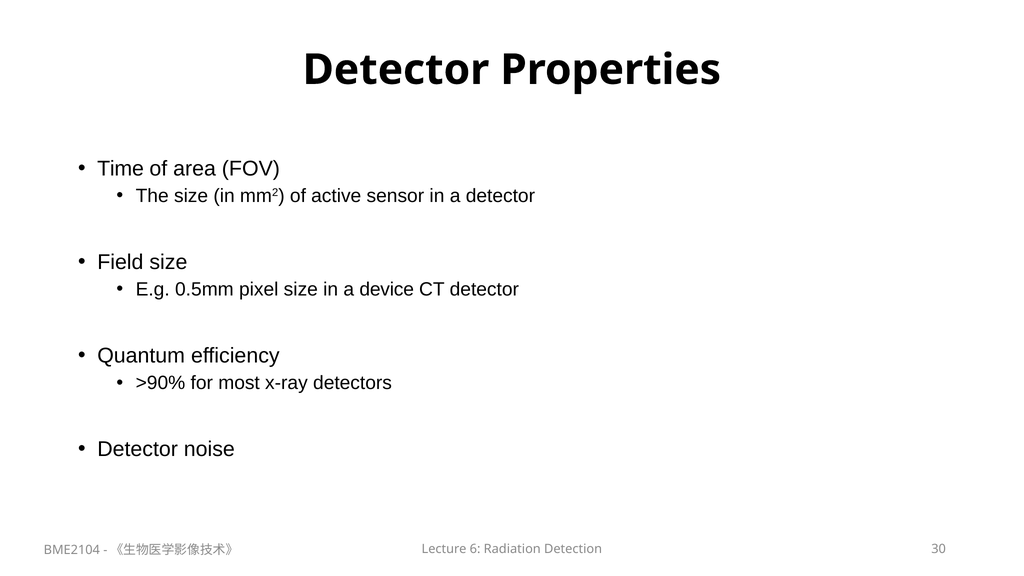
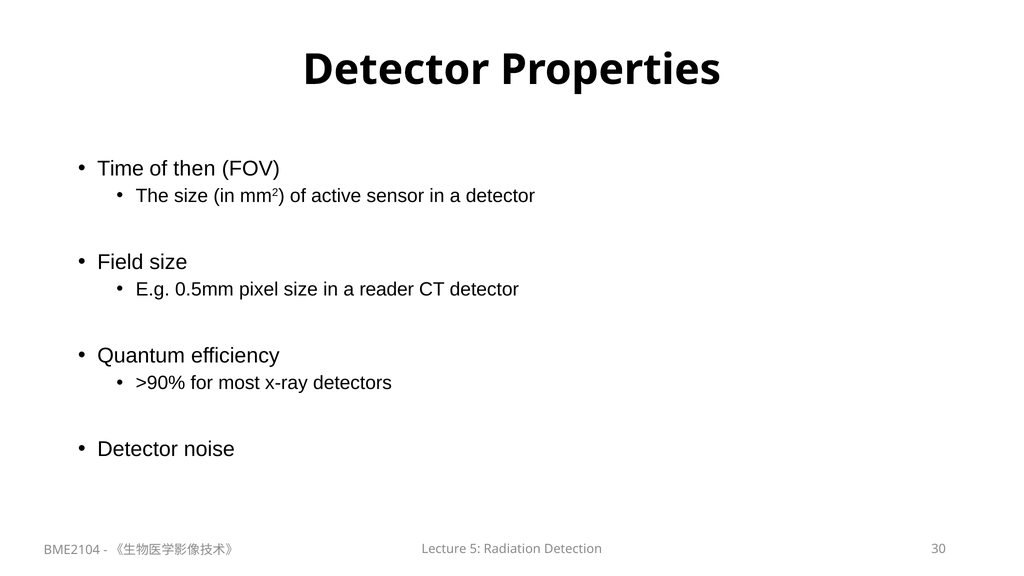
area: area -> then
device: device -> reader
6: 6 -> 5
